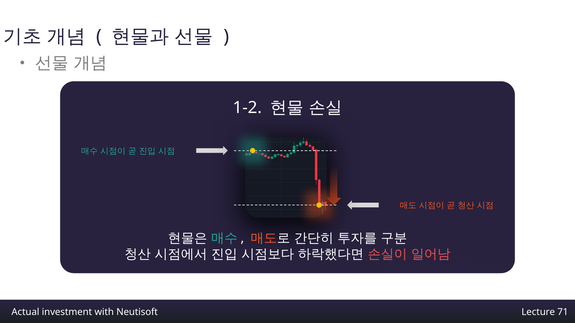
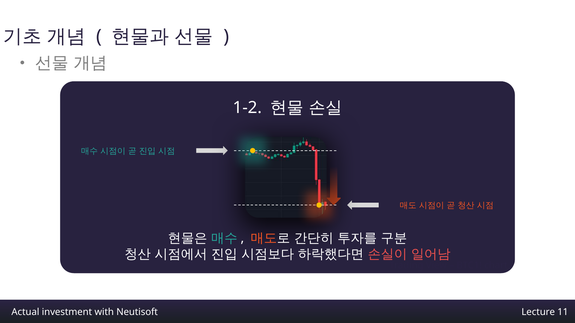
71: 71 -> 11
